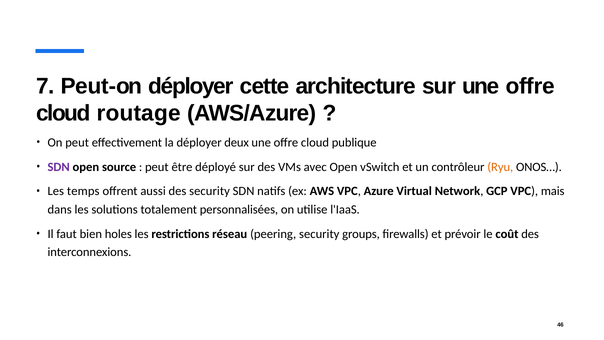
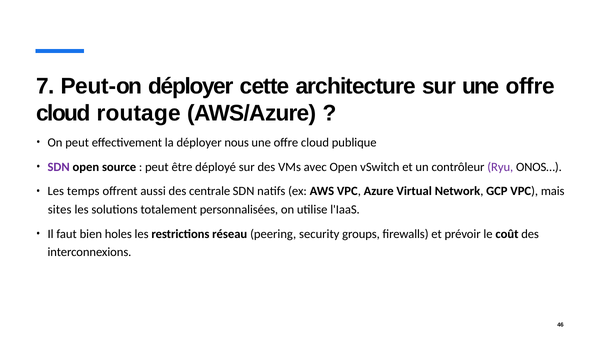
deux: deux -> nous
Ryu colour: orange -> purple
des security: security -> centrale
dans: dans -> sites
